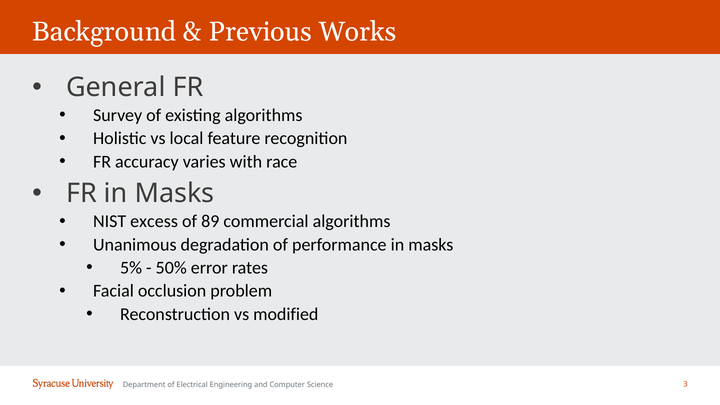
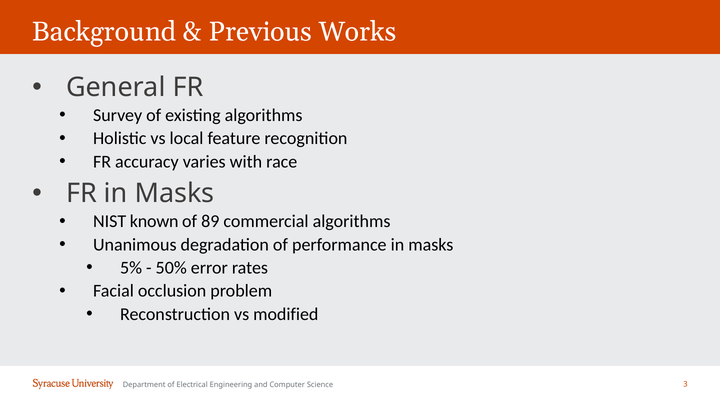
excess: excess -> known
